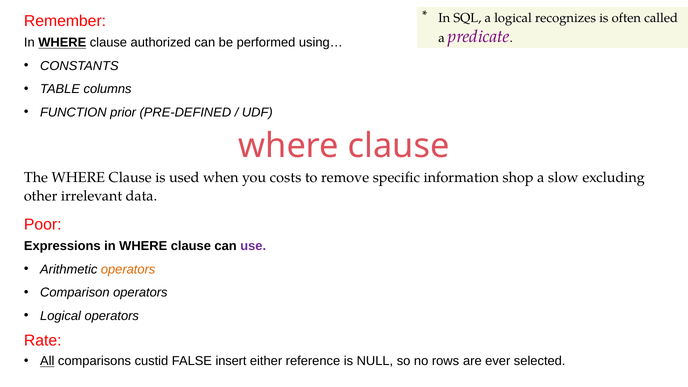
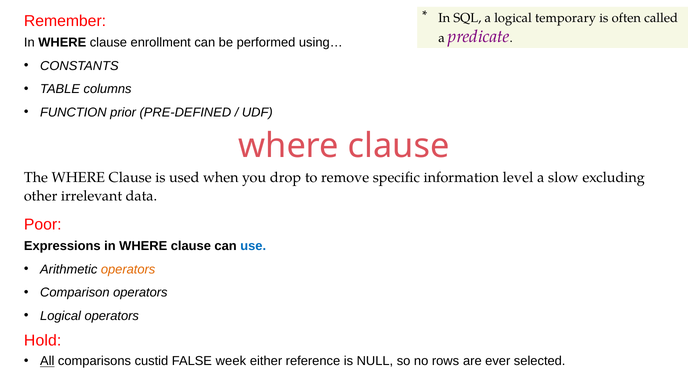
recognizes: recognizes -> temporary
WHERE at (62, 43) underline: present -> none
authorized: authorized -> enrollment
costs: costs -> drop
shop: shop -> level
use colour: purple -> blue
Rate: Rate -> Hold
insert: insert -> week
